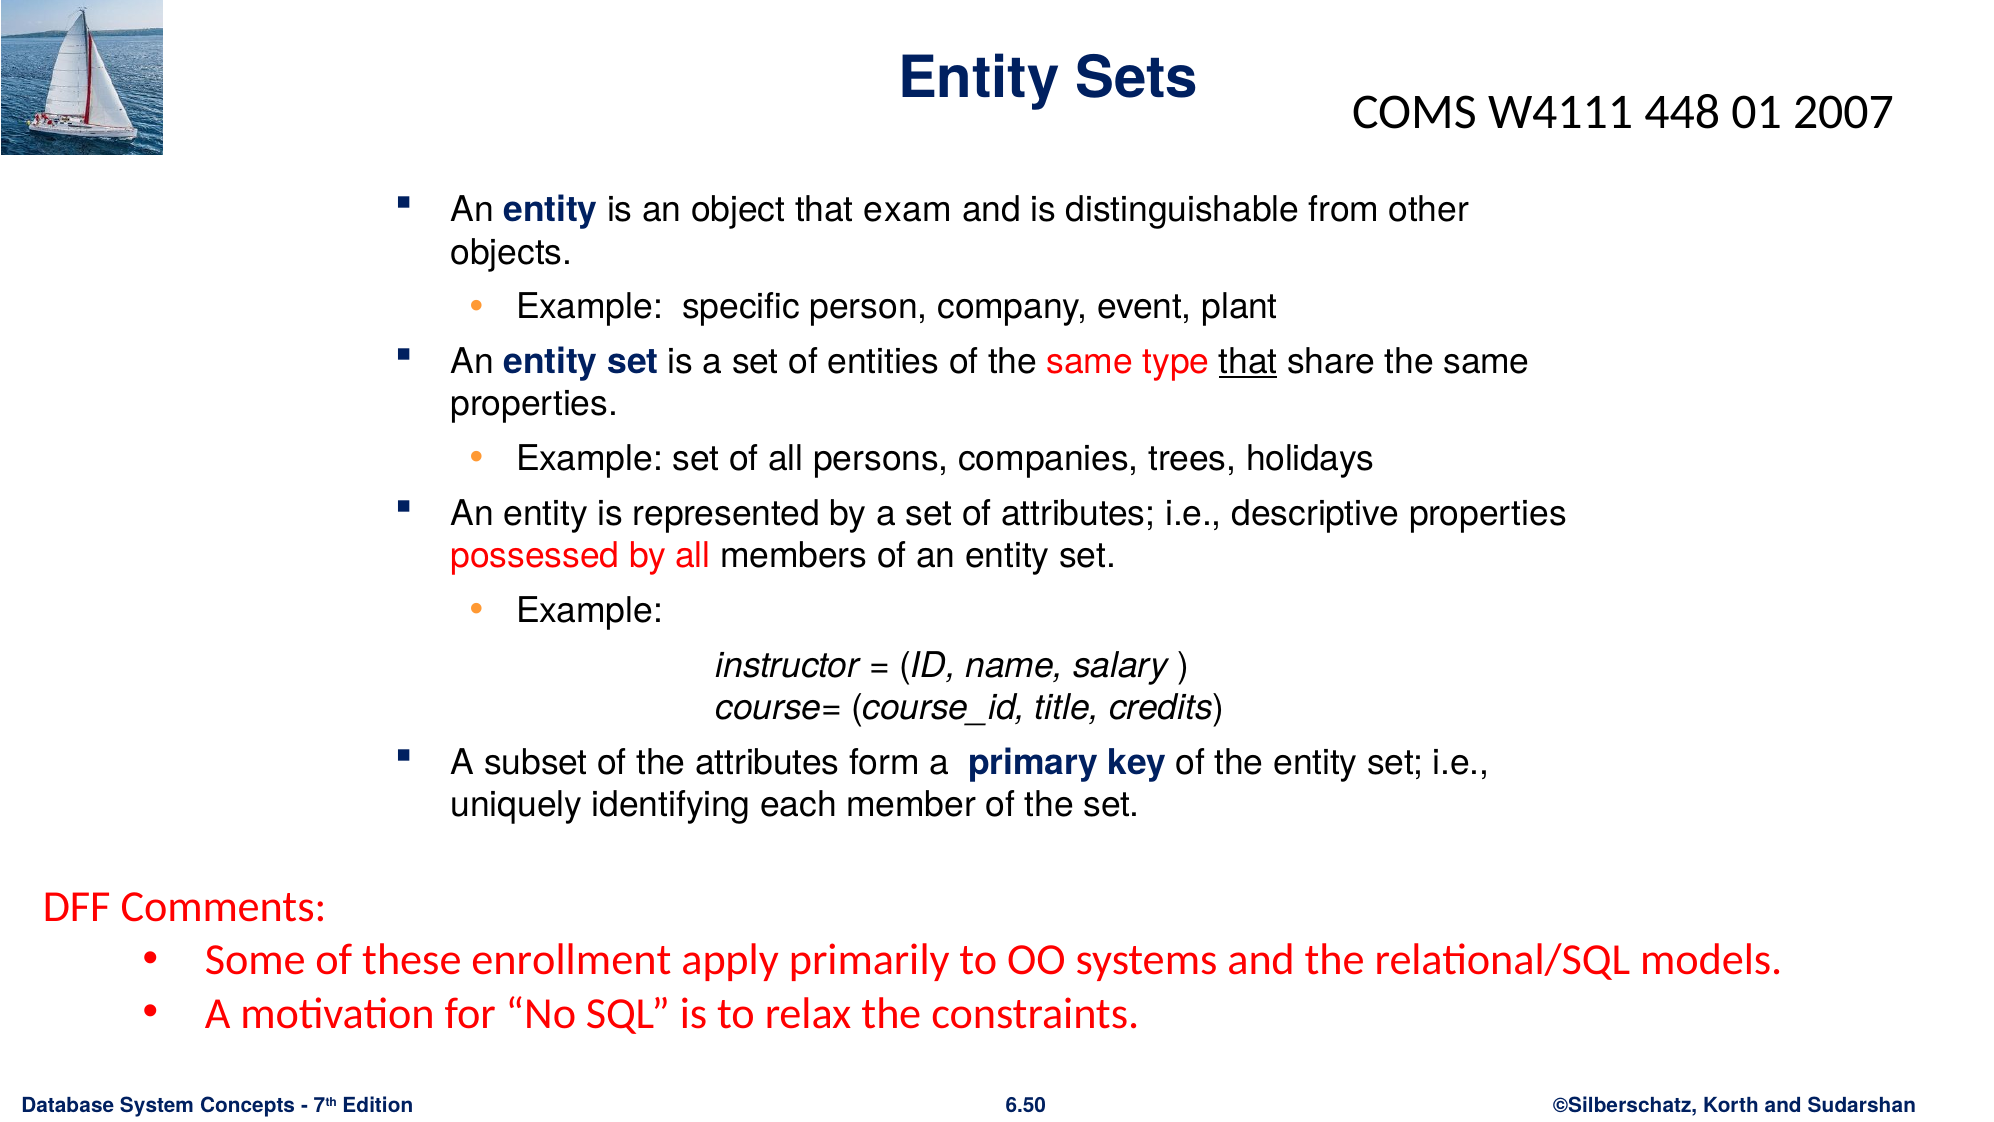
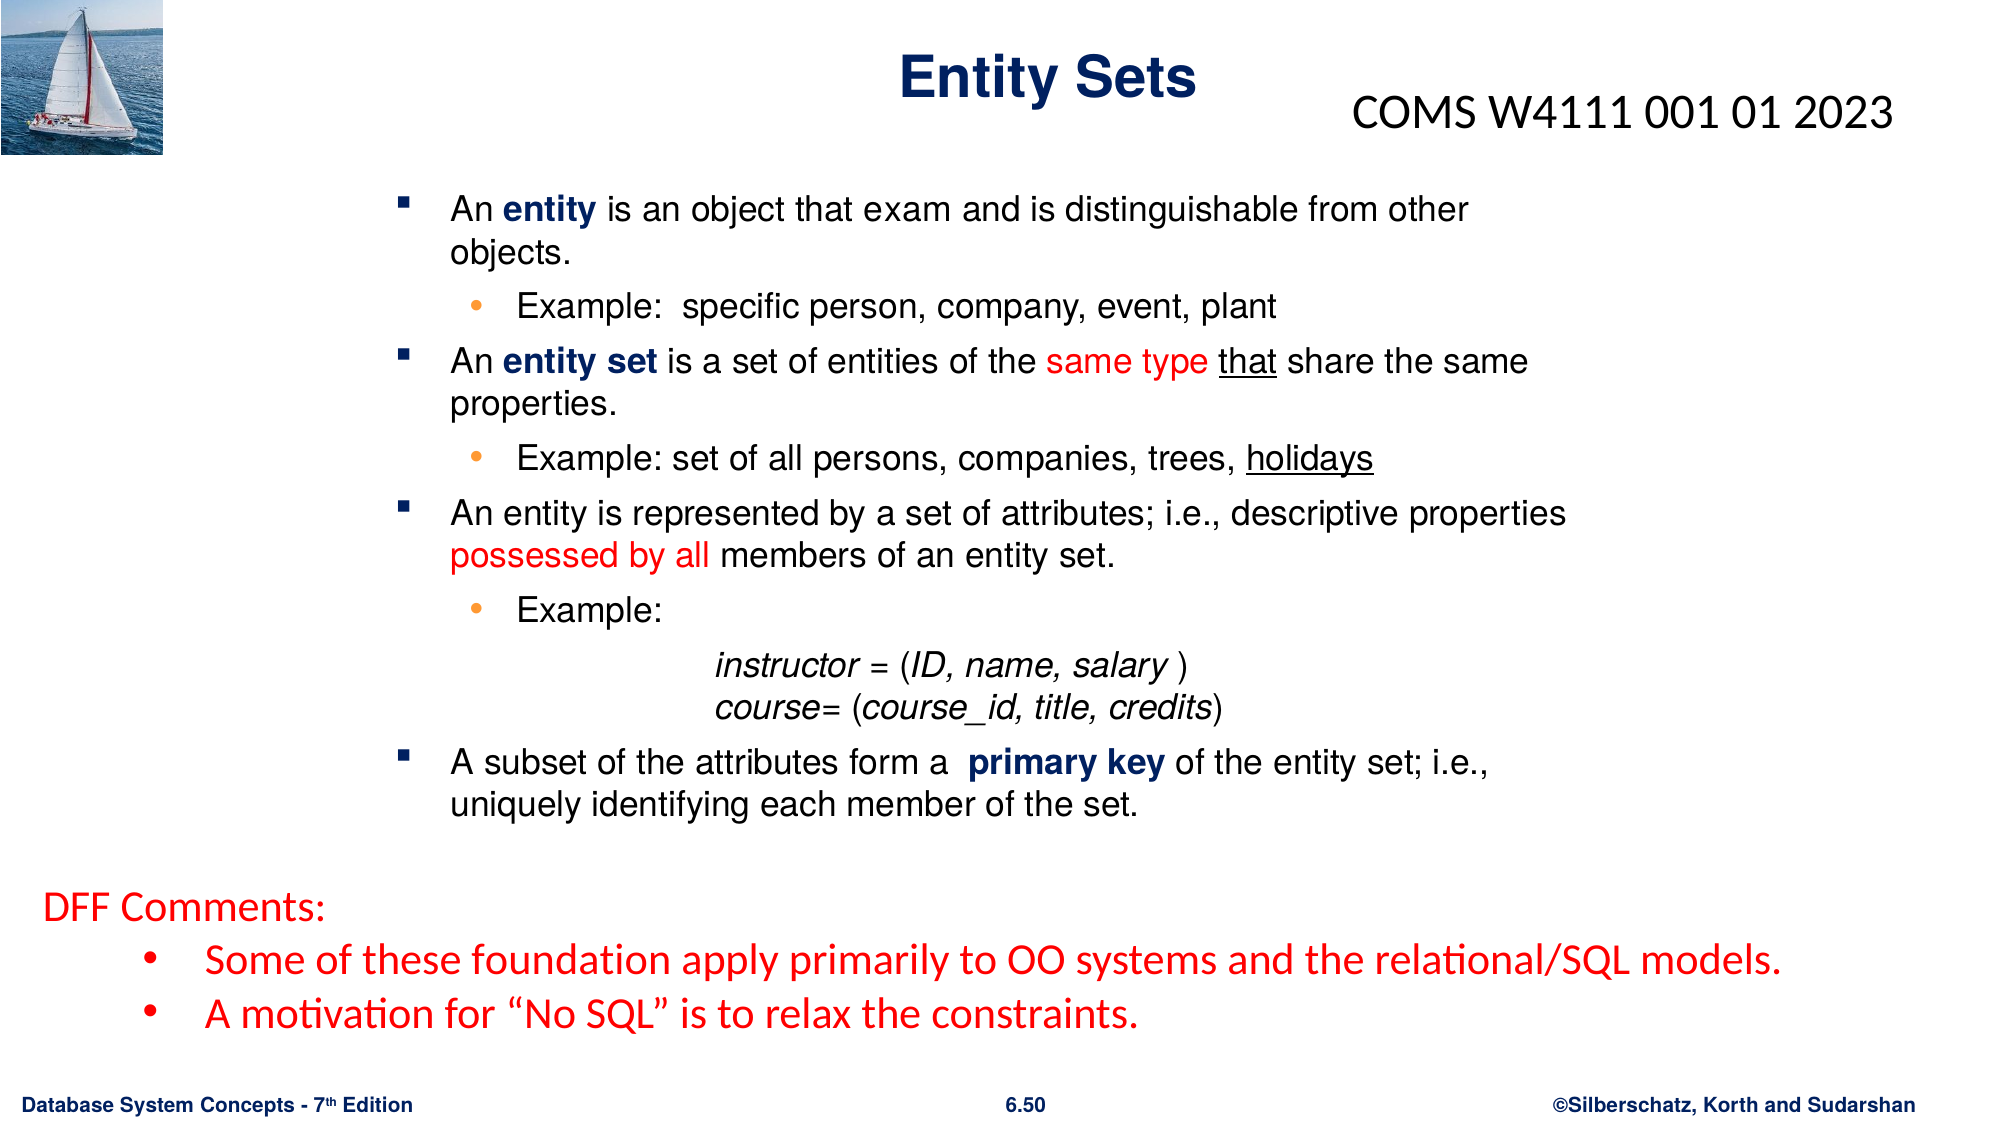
448: 448 -> 001
2007: 2007 -> 2023
holidays underline: none -> present
enrollment: enrollment -> foundation
